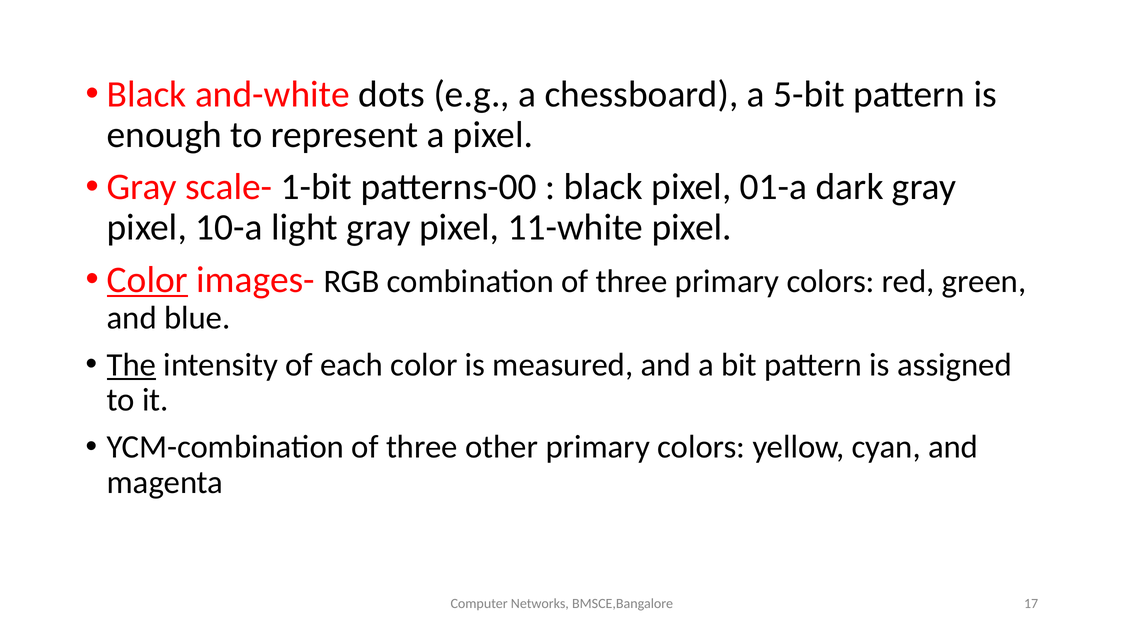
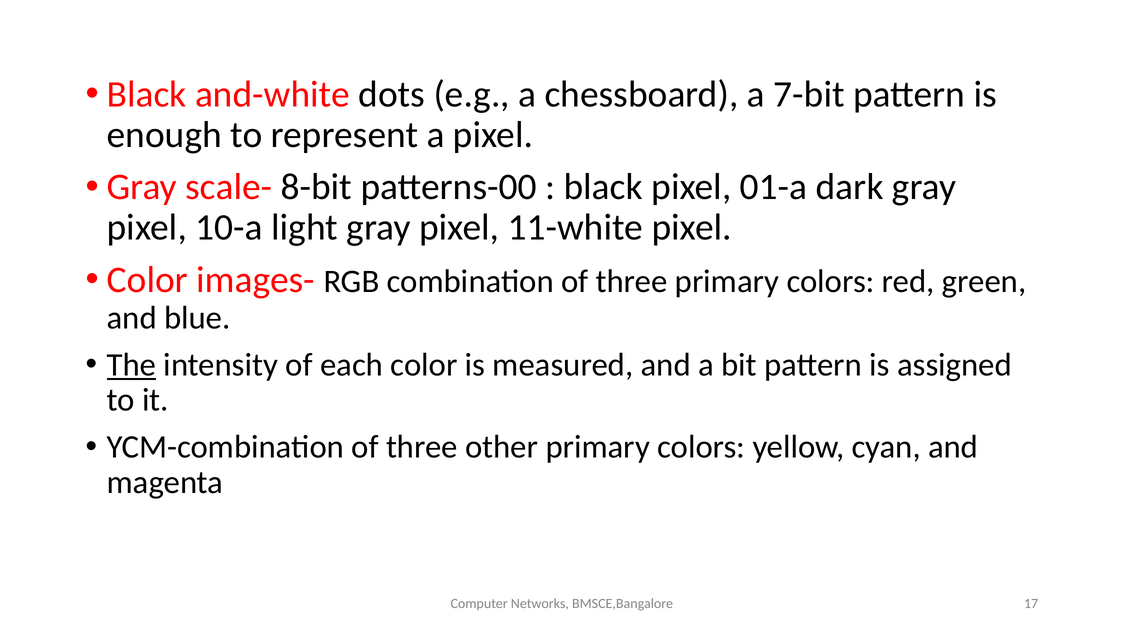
5-bit: 5-bit -> 7-bit
1-bit: 1-bit -> 8-bit
Color at (147, 280) underline: present -> none
